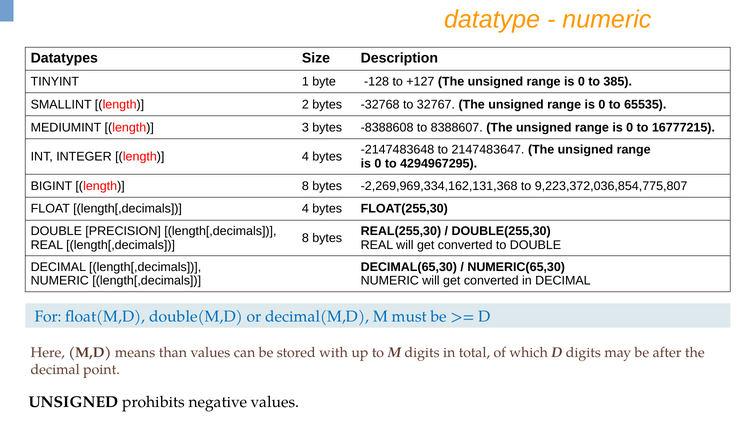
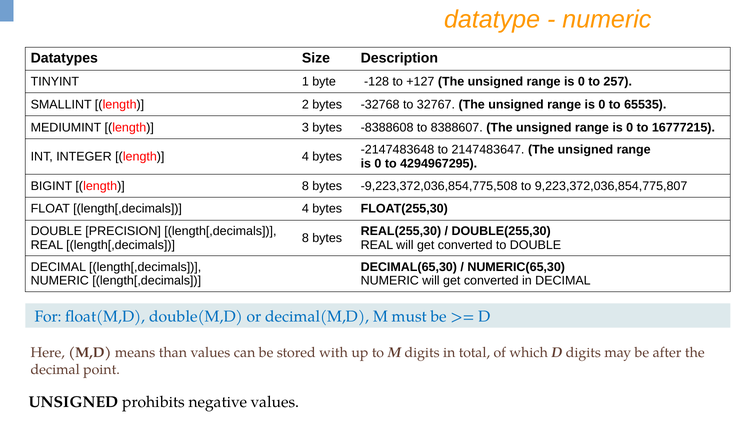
385: 385 -> 257
-2,269,969,334,162,131,368: -2,269,969,334,162,131,368 -> -9,223,372,036,854,775,508
